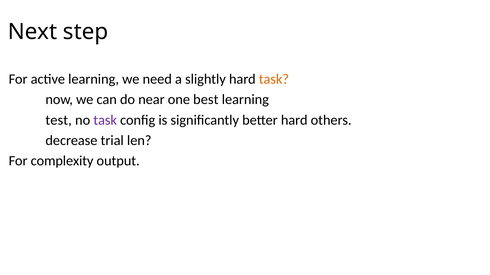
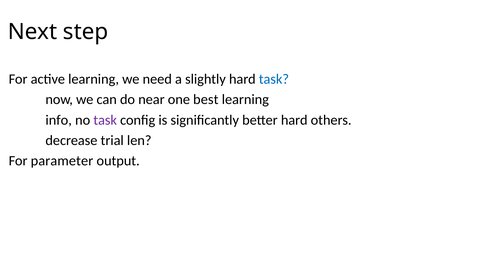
task at (274, 79) colour: orange -> blue
test: test -> info
complexity: complexity -> parameter
